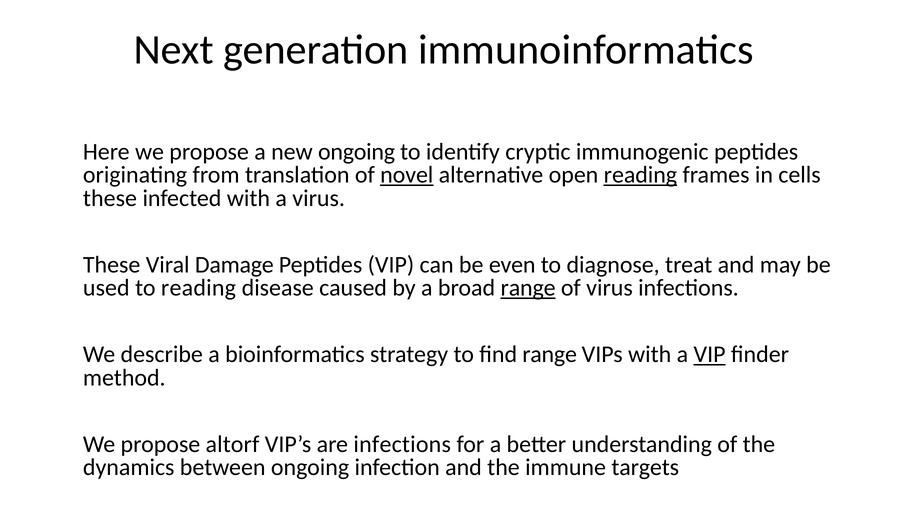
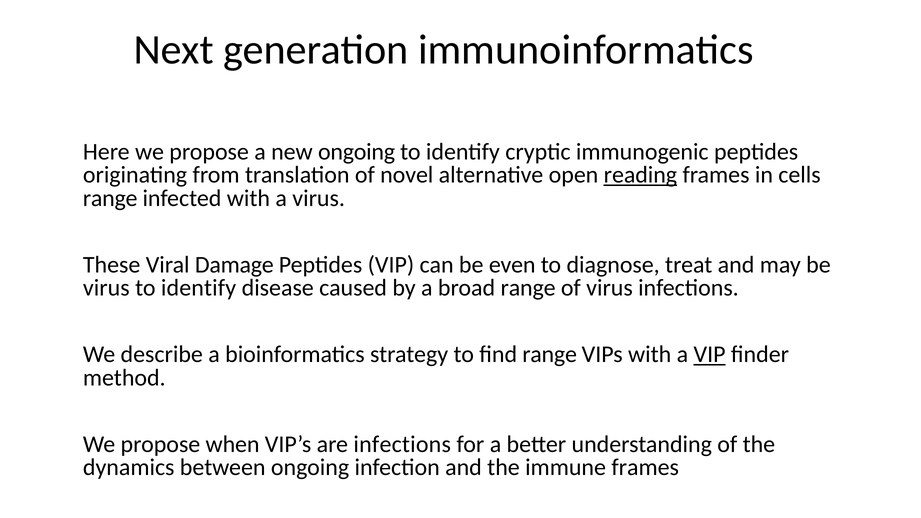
novel underline: present -> none
these at (110, 198): these -> range
used at (106, 288): used -> virus
reading at (199, 288): reading -> identify
range at (528, 288) underline: present -> none
altorf: altorf -> when
immune targets: targets -> frames
